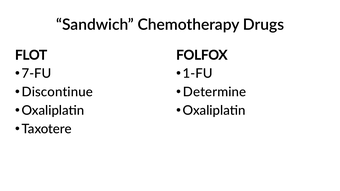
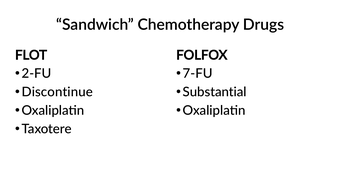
7-FU: 7-FU -> 2-FU
1-FU: 1-FU -> 7-FU
Determine: Determine -> Substantial
